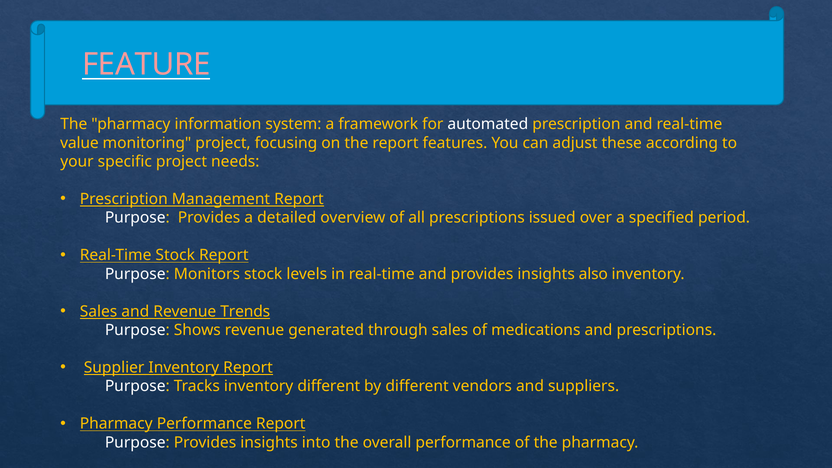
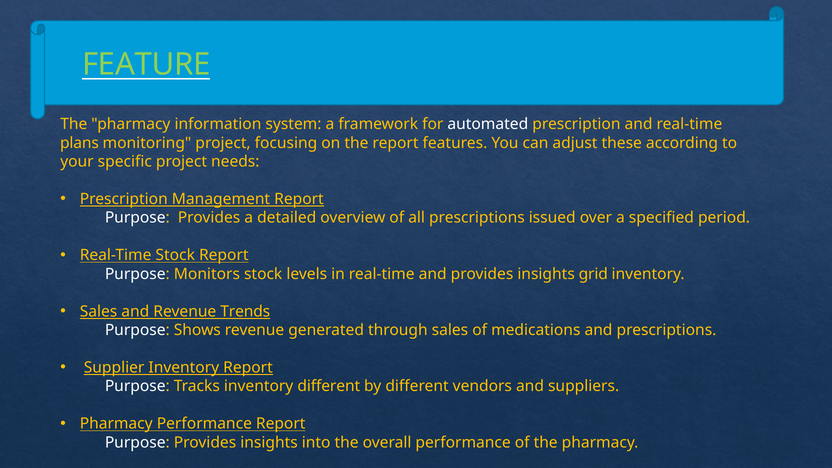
FEATURE colour: pink -> light green
value: value -> plans
also: also -> grid
